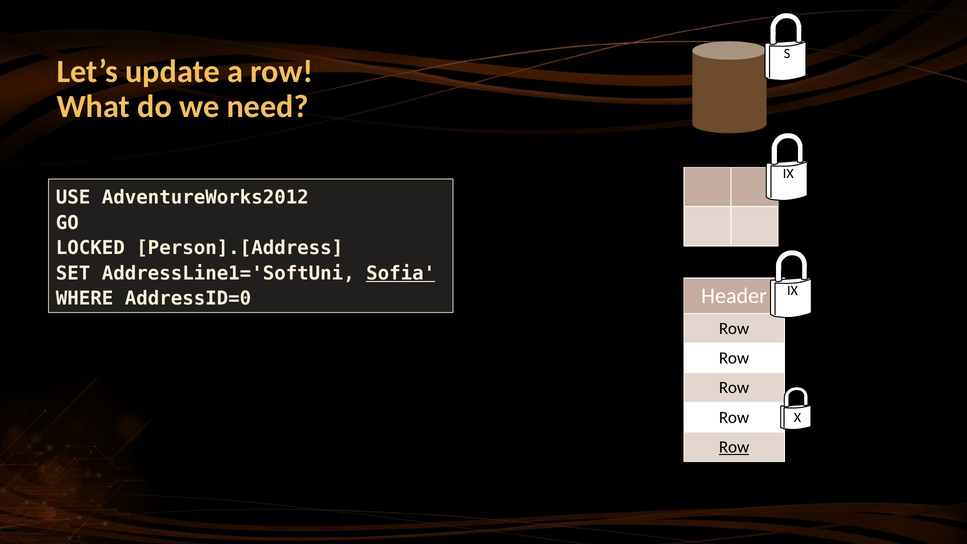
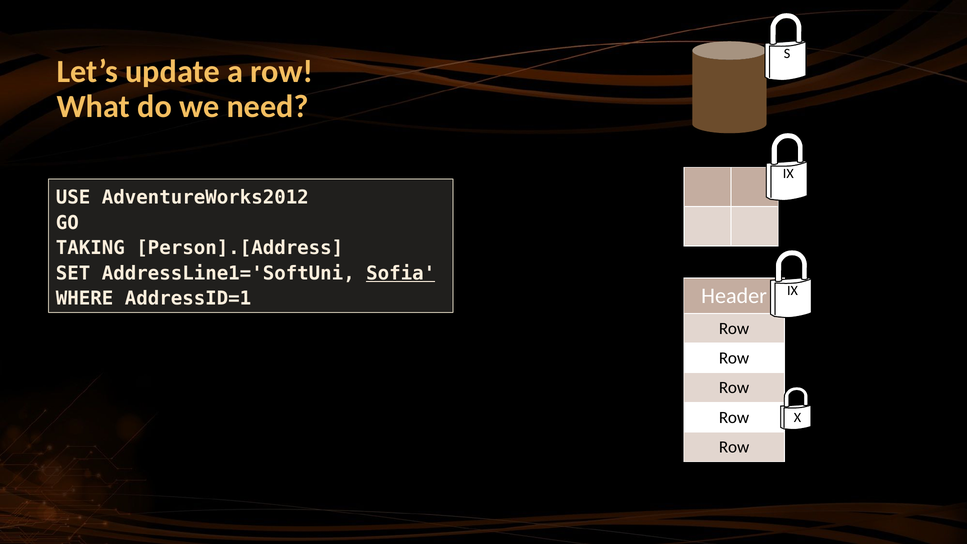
LOCKED: LOCKED -> TAKING
AddressID=0: AddressID=0 -> AddressID=1
Row at (734, 447) underline: present -> none
